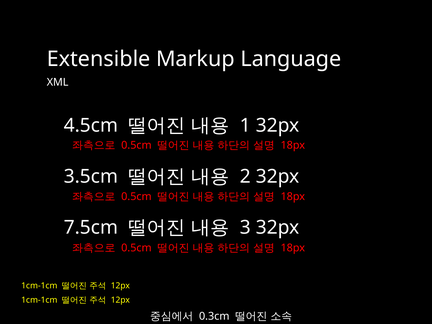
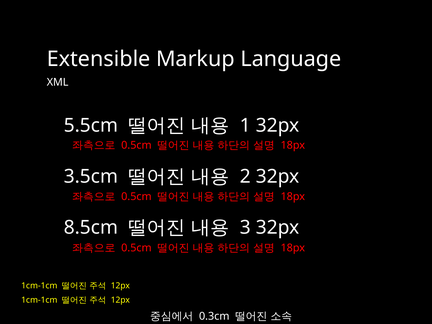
4.5cm: 4.5cm -> 5.5cm
7.5cm: 7.5cm -> 8.5cm
